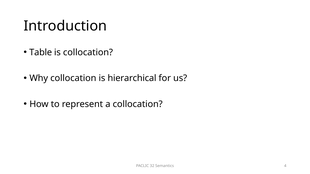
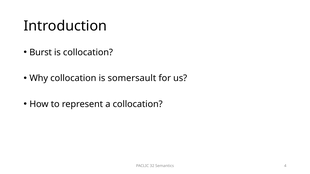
Table: Table -> Burst
hierarchical: hierarchical -> somersault
